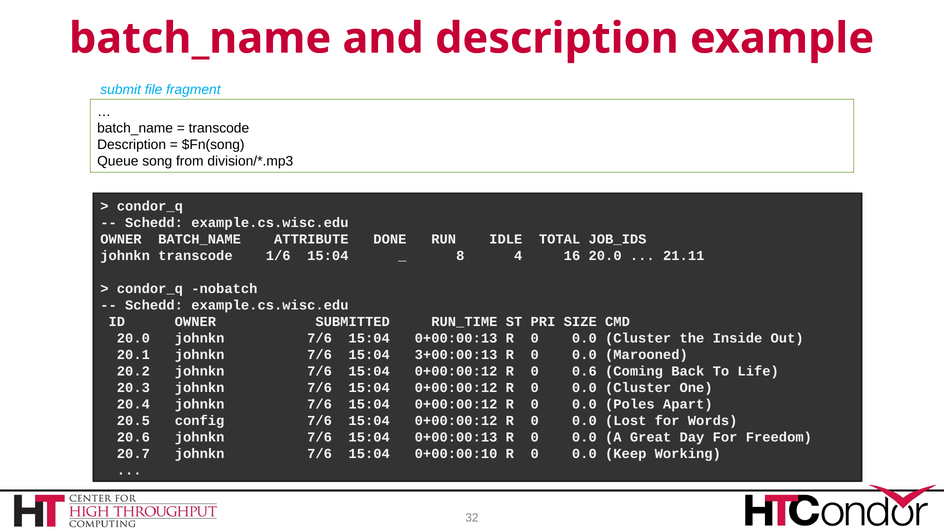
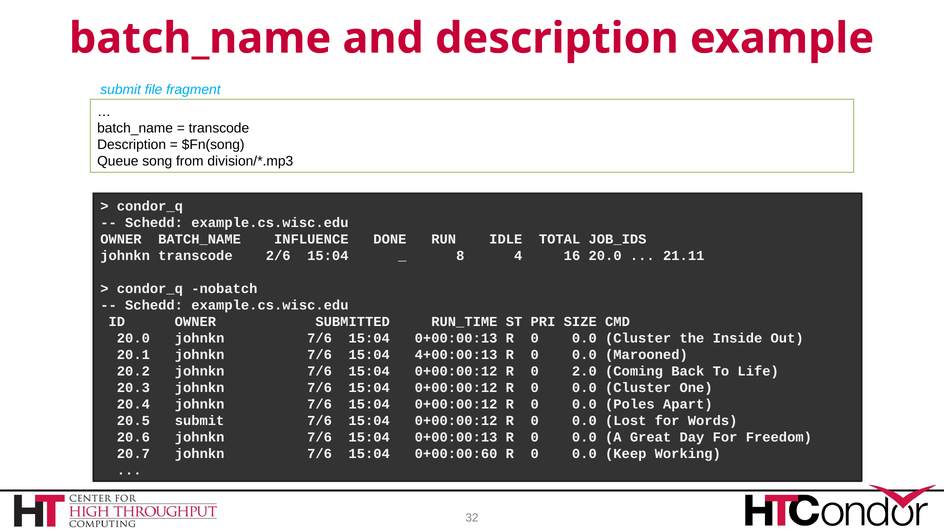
ATTRIBUTE: ATTRIBUTE -> INFLUENCE
1/6: 1/6 -> 2/6
3+00:00:13: 3+00:00:13 -> 4+00:00:13
0.6: 0.6 -> 2.0
20.5 config: config -> submit
0+00:00:10: 0+00:00:10 -> 0+00:00:60
